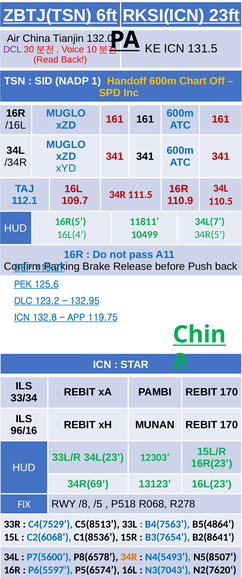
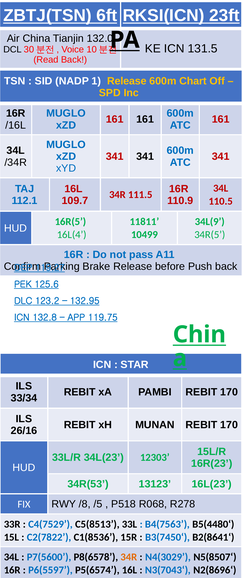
DCL colour: purple -> black
1 Handoff: Handoff -> Release
34L(7: 34L(7 -> 34L(9
96/16: 96/16 -> 26/16
34R(69: 34R(69 -> 34R(53
B5(4864‘: B5(4864‘ -> B5(4480‘
C2(6068: C2(6068 -> C2(7822
B3(7654‘: B3(7654‘ -> B3(7450‘
N4(5493: N4(5493 -> N4(3029
N2(7620‘: N2(7620‘ -> N2(8696‘
